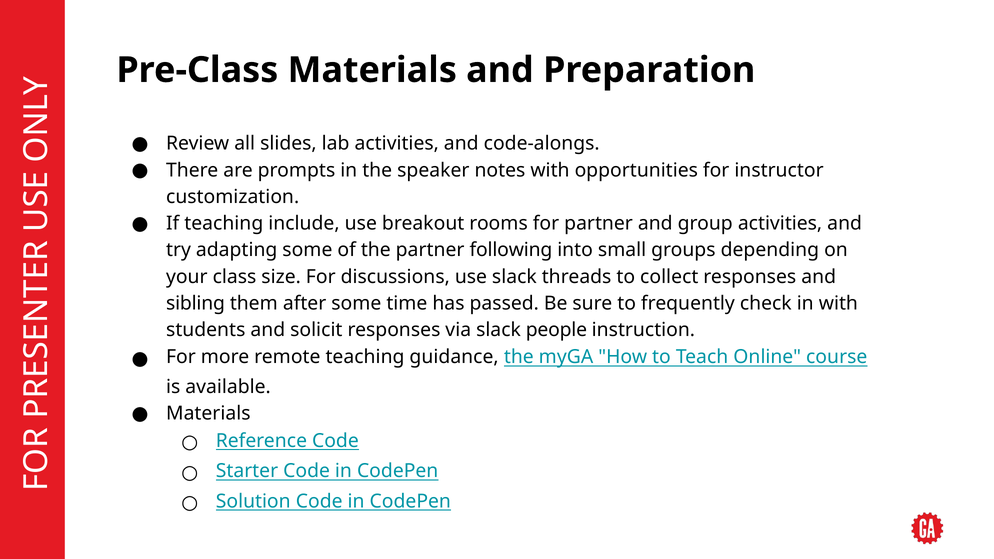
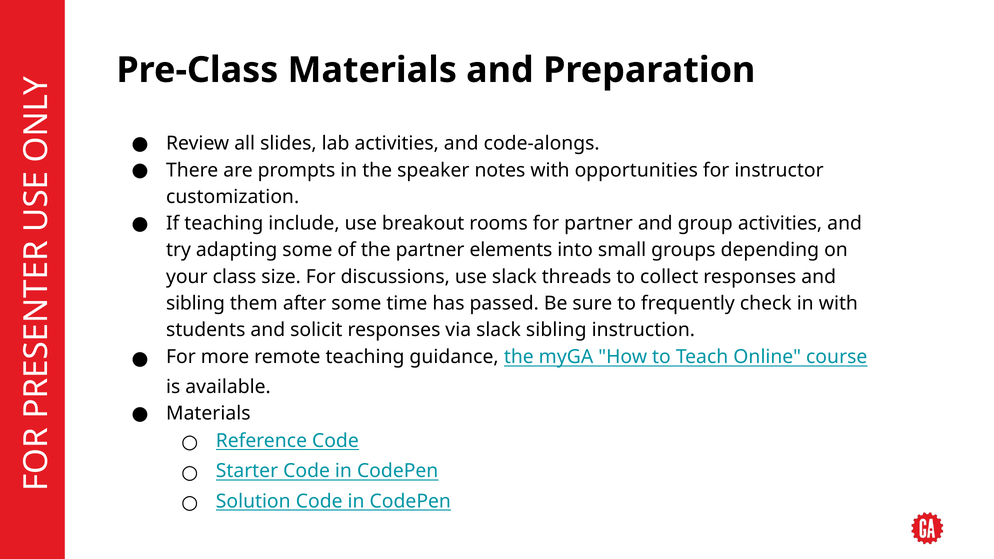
following: following -> elements
slack people: people -> sibling
